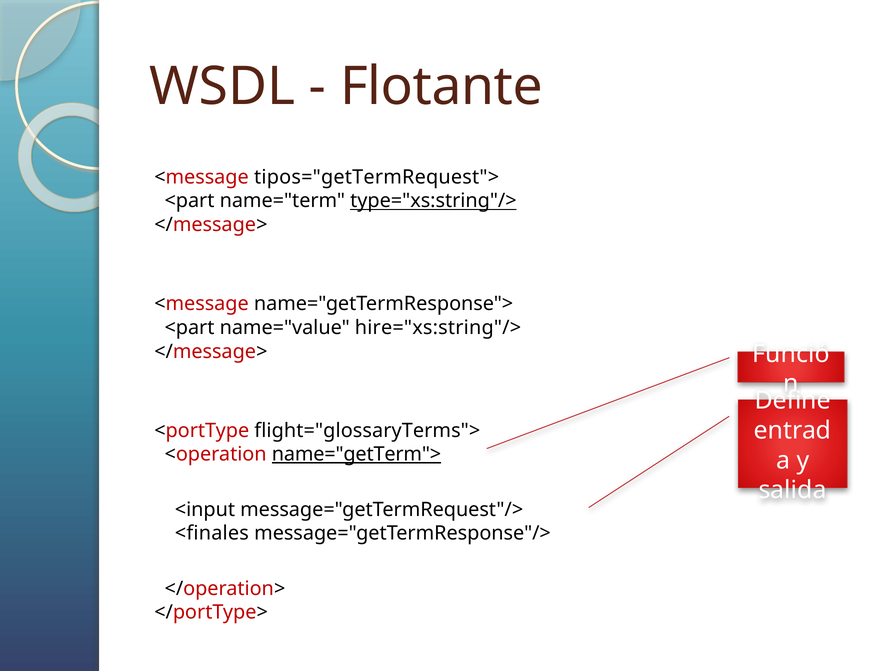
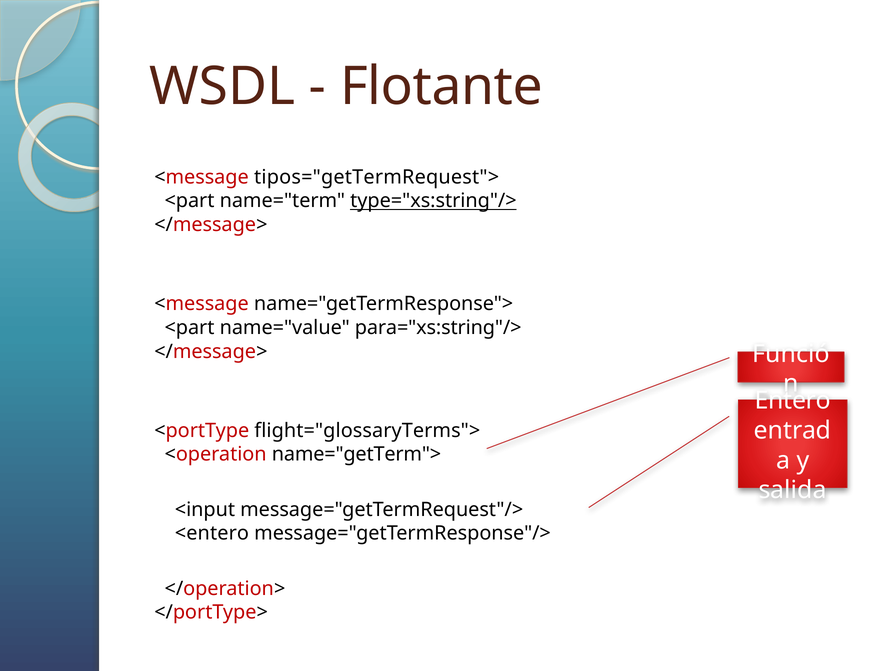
hire="xs:string"/>: hire="xs:string"/> -> para="xs:string"/>
Define: Define -> Entero
name="getTerm"> underline: present -> none
<finales: <finales -> <entero
